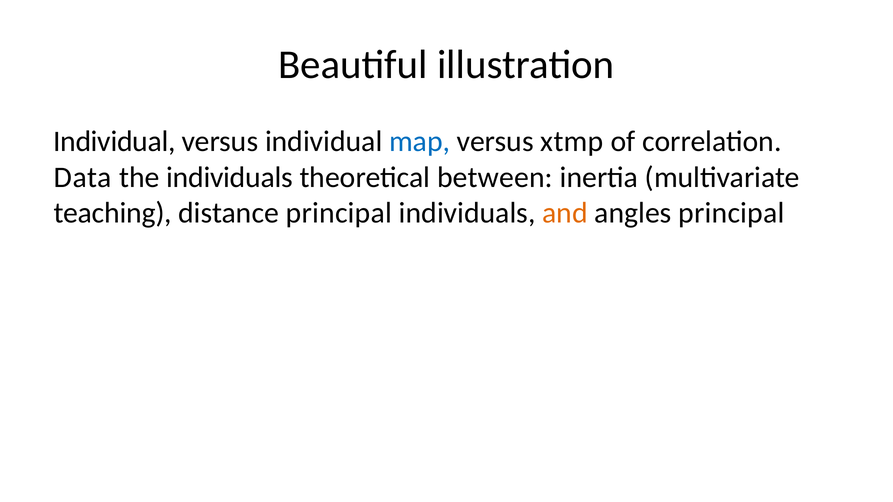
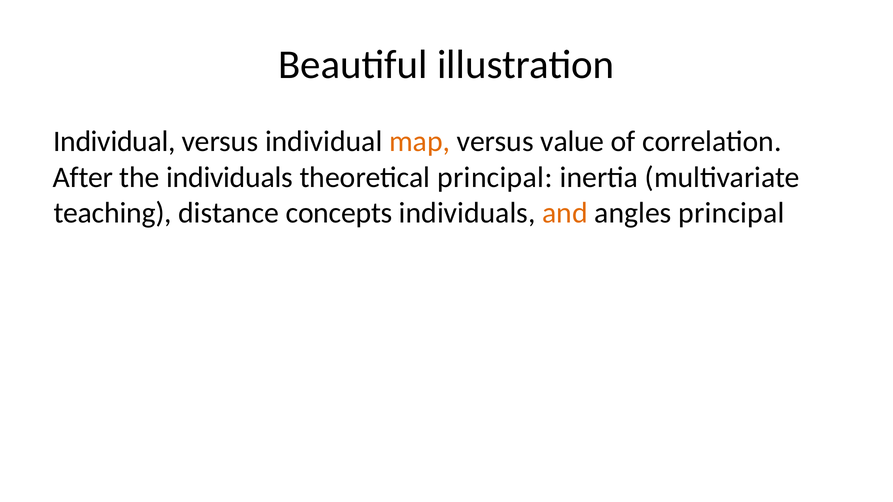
map colour: blue -> orange
xtmp: xtmp -> value
Data: Data -> After
theoretical between: between -> principal
distance principal: principal -> concepts
